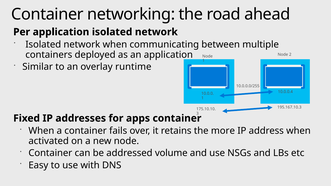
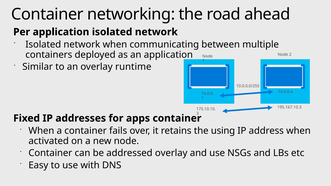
more: more -> using
addressed volume: volume -> overlay
